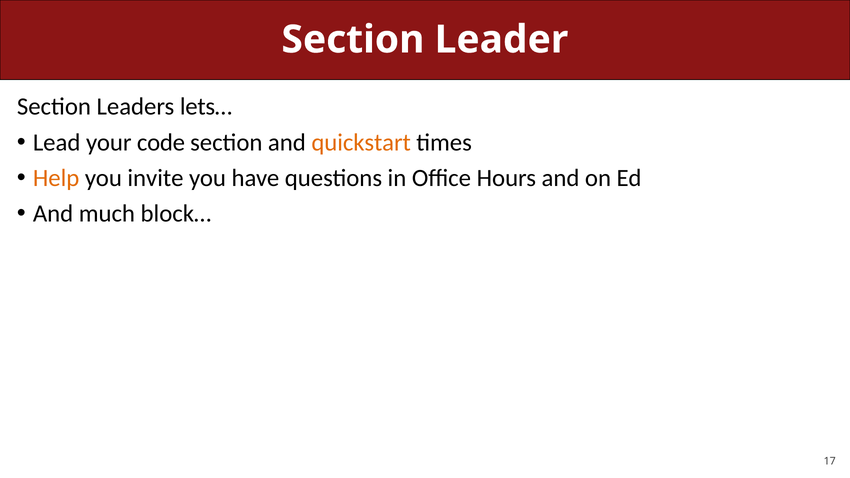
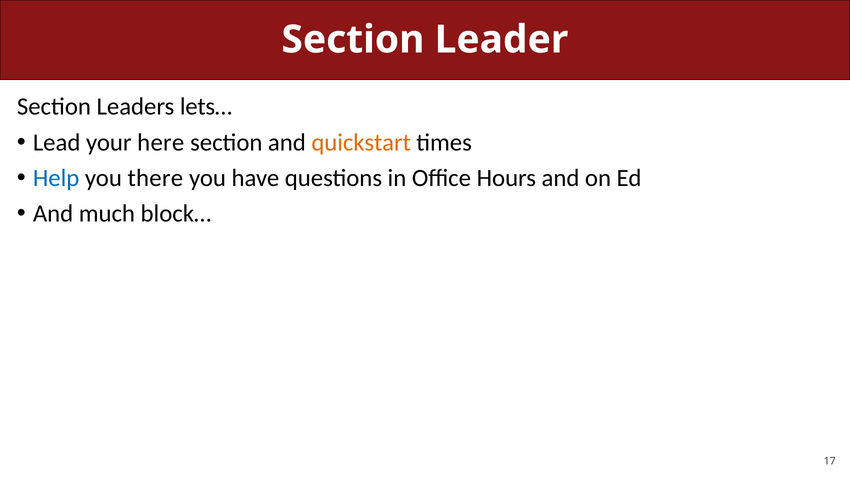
code: code -> here
Help colour: orange -> blue
invite: invite -> there
